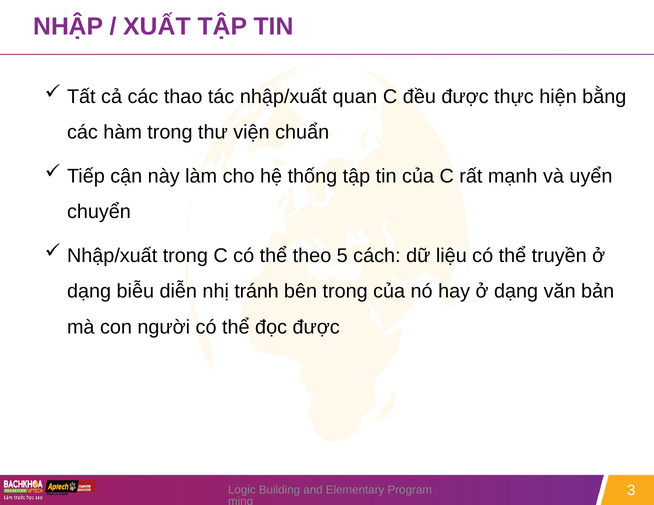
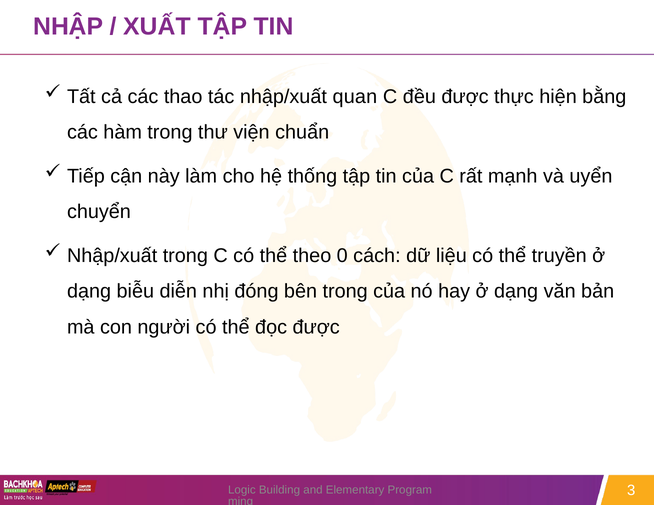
5: 5 -> 0
tránh: tránh -> đóng
